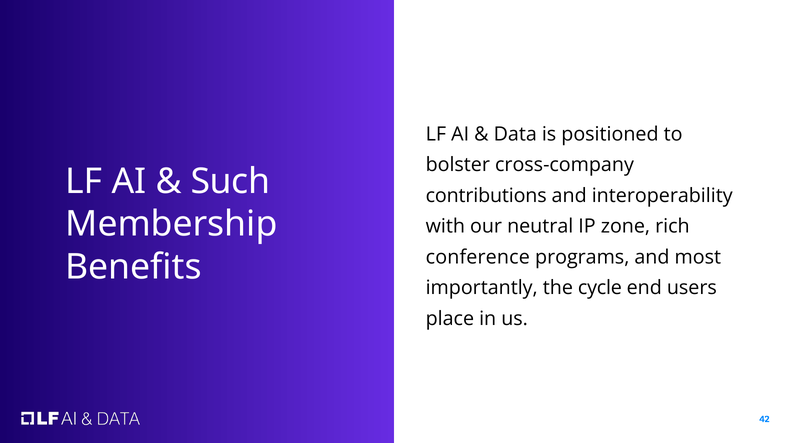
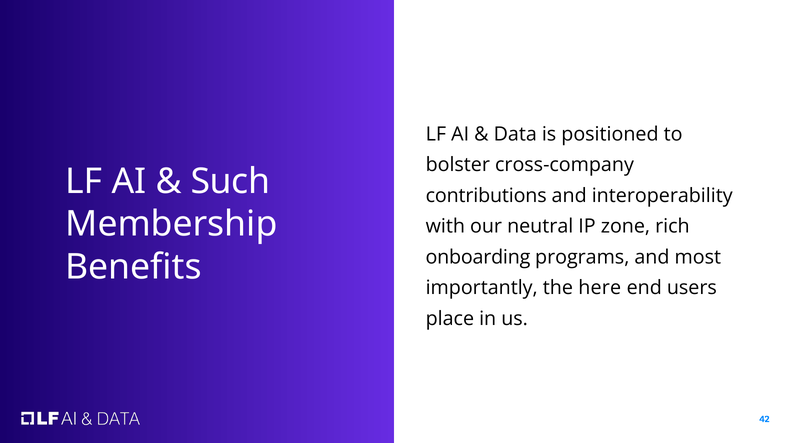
conference: conference -> onboarding
cycle: cycle -> here
